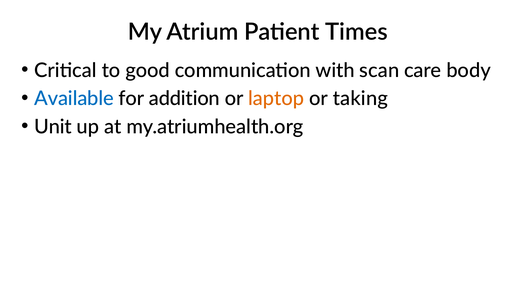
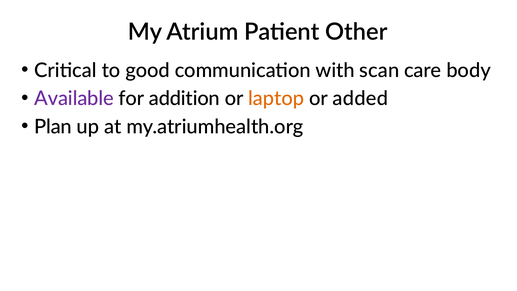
Times: Times -> Other
Available colour: blue -> purple
taking: taking -> added
Unit: Unit -> Plan
